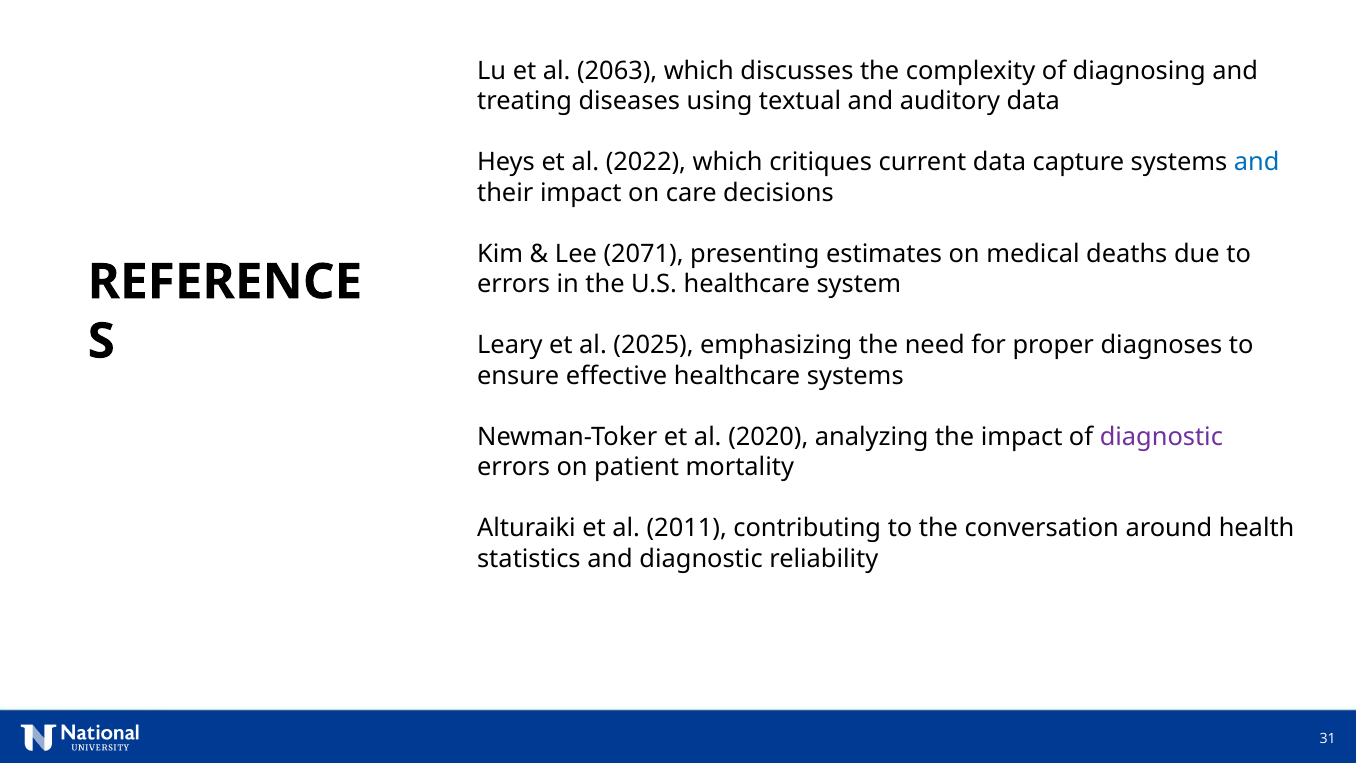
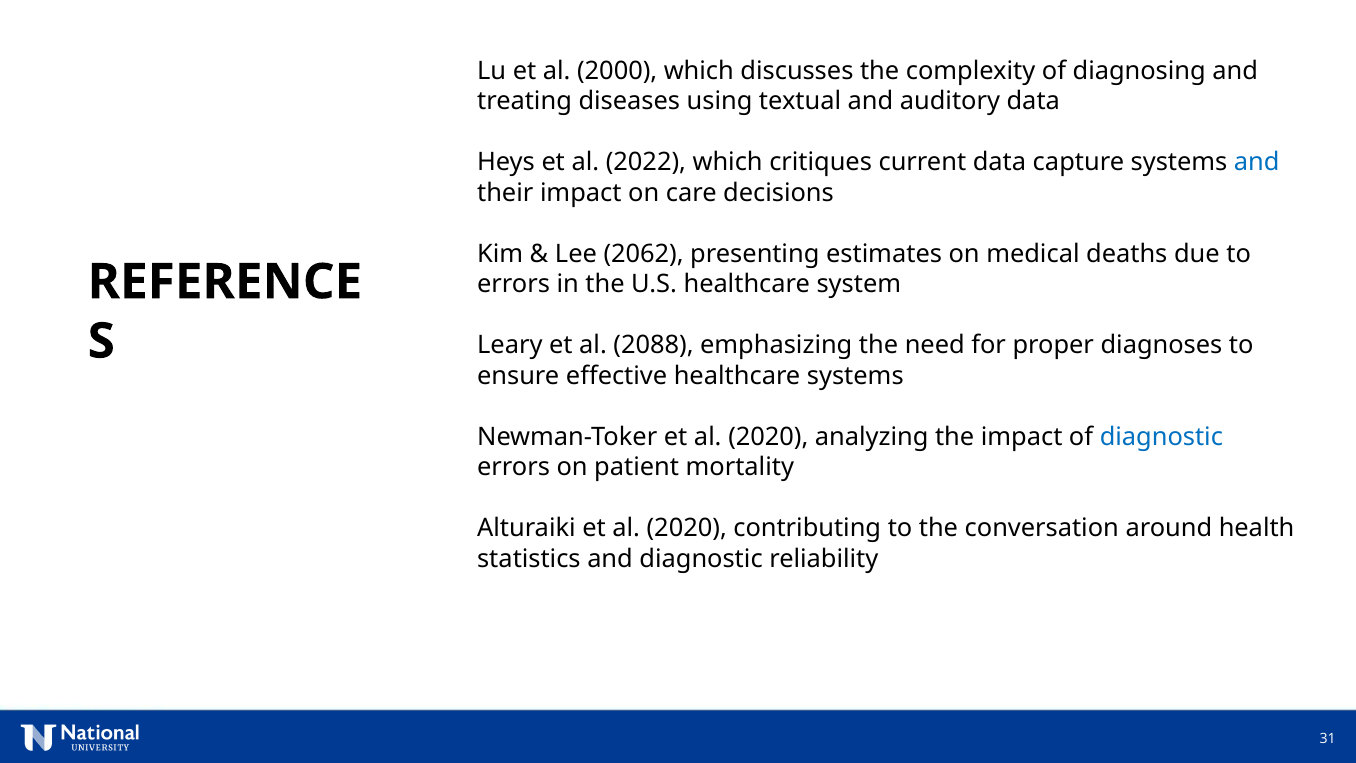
2063: 2063 -> 2000
2071: 2071 -> 2062
2025: 2025 -> 2088
diagnostic at (1161, 437) colour: purple -> blue
Alturaiki et al 2011: 2011 -> 2020
